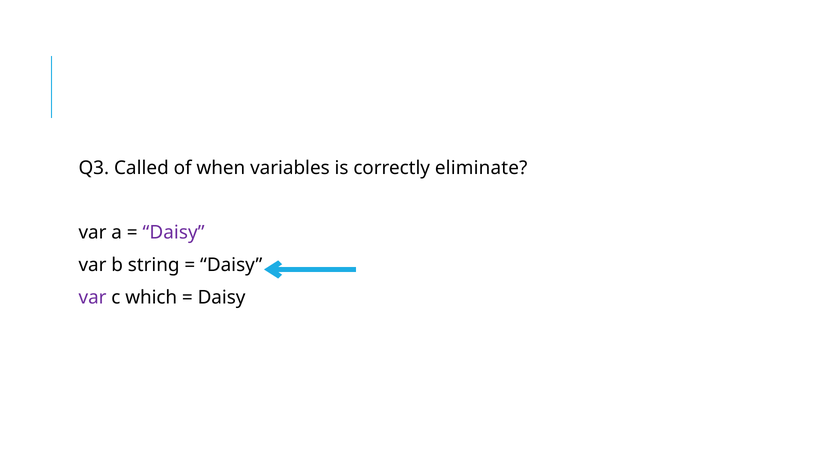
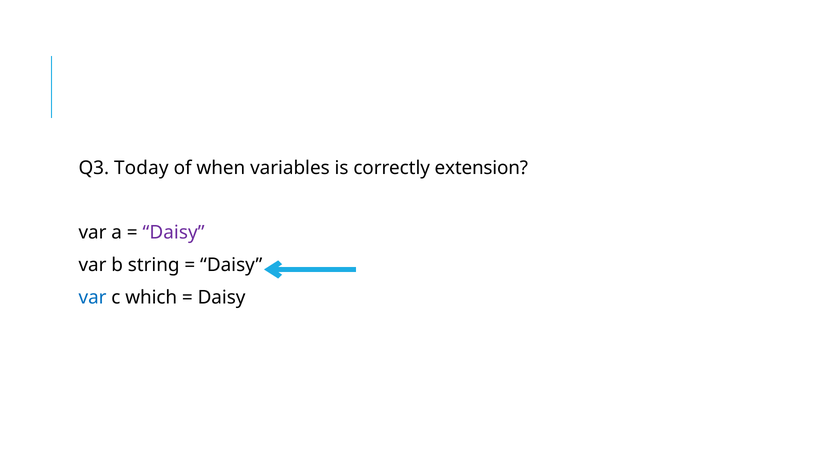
Called: Called -> Today
eliminate: eliminate -> extension
var at (93, 298) colour: purple -> blue
